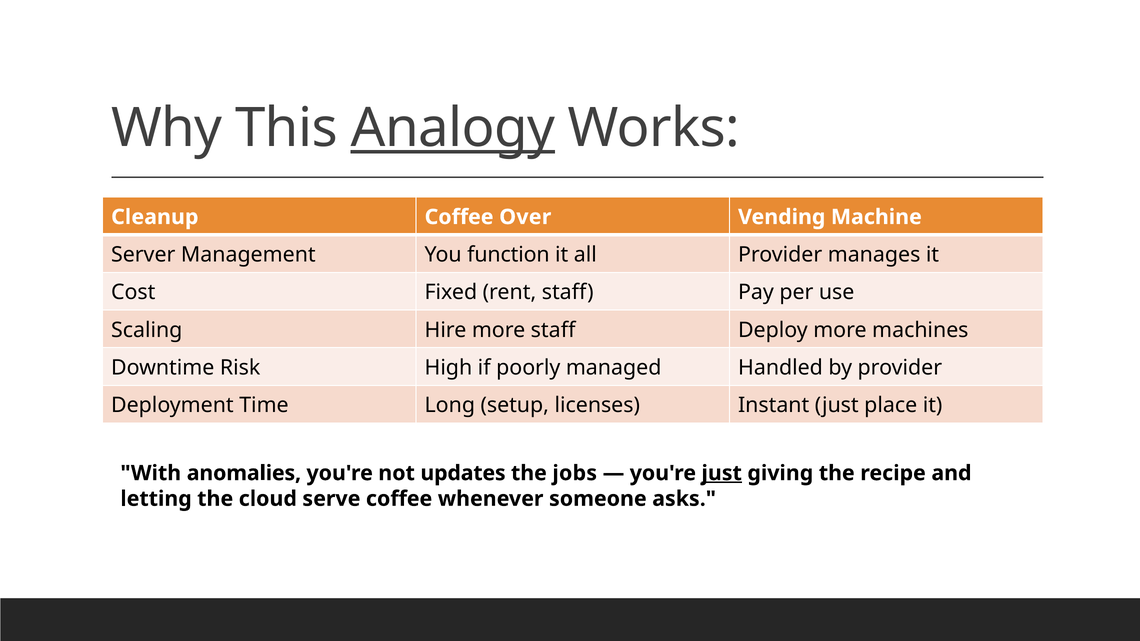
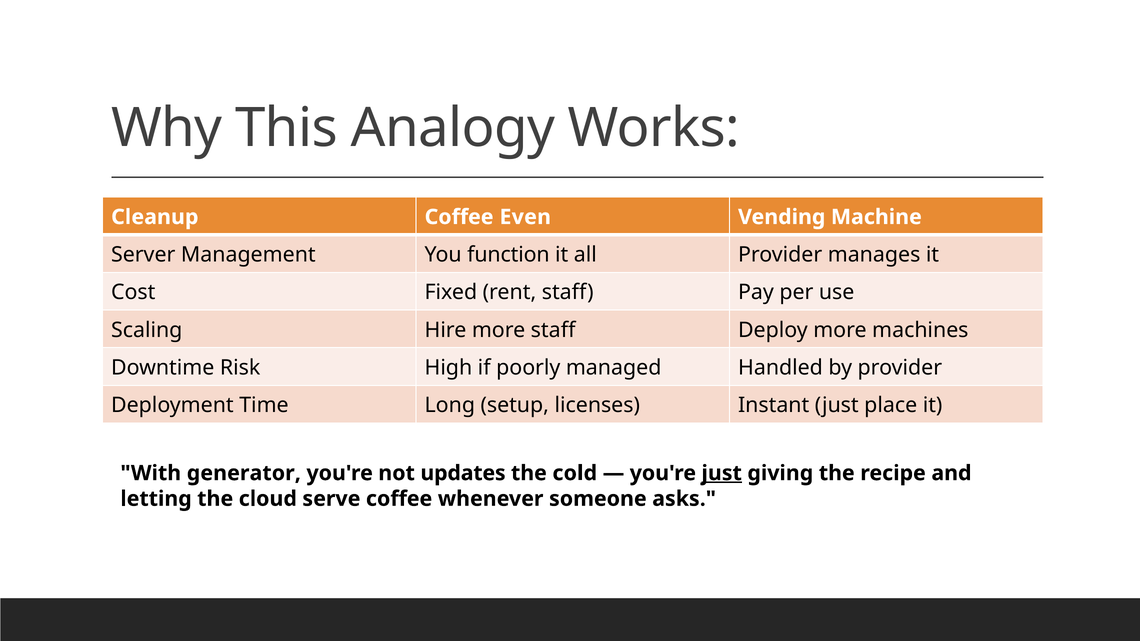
Analogy underline: present -> none
Over: Over -> Even
anomalies: anomalies -> generator
jobs: jobs -> cold
